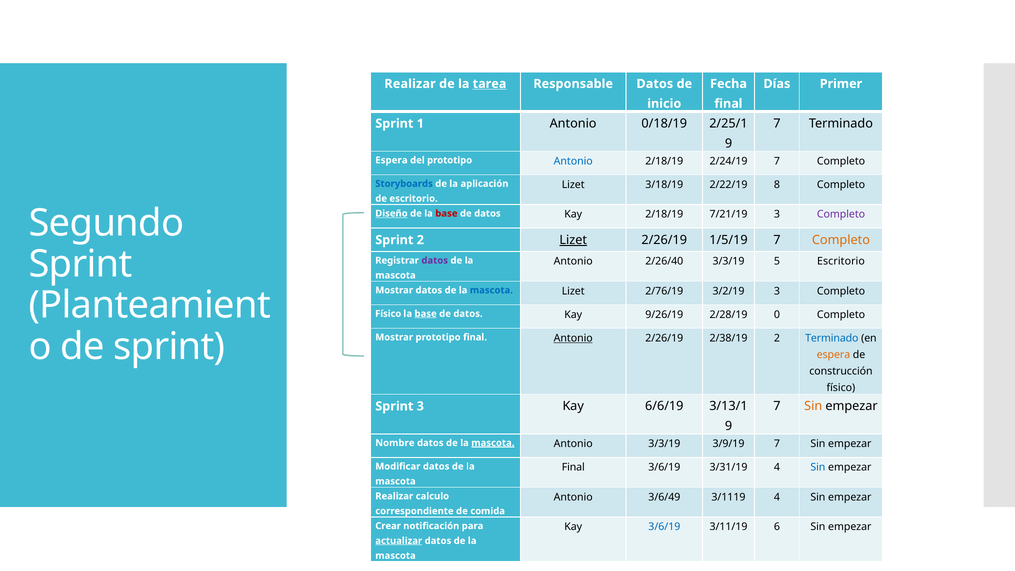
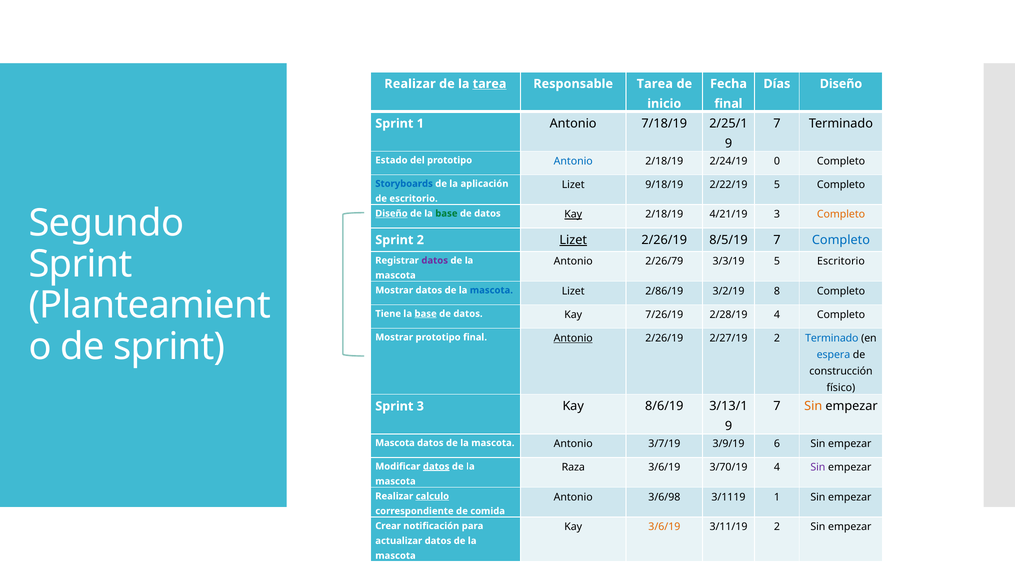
Responsable Datos: Datos -> Tarea
Días Primer: Primer -> Diseño
0/18/19: 0/18/19 -> 7/18/19
Espera at (391, 160): Espera -> Estado
2/24/19 7: 7 -> 0
3/18/19: 3/18/19 -> 9/18/19
2/22/19 8: 8 -> 5
base at (446, 213) colour: red -> green
Kay at (573, 214) underline: none -> present
7/21/19: 7/21/19 -> 4/21/19
Completo at (841, 214) colour: purple -> orange
1/5/19: 1/5/19 -> 8/5/19
Completo at (841, 240) colour: orange -> blue
2/26/40: 2/26/40 -> 2/26/79
2/76/19: 2/76/19 -> 2/86/19
3/2/19 3: 3 -> 8
Físico at (388, 314): Físico -> Tiene
9/26/19: 9/26/19 -> 7/26/19
2/28/19 0: 0 -> 4
2/38/19: 2/38/19 -> 2/27/19
espera at (833, 355) colour: orange -> blue
6/6/19: 6/6/19 -> 8/6/19
Nombre at (395, 443): Nombre -> Mascota
mascota at (493, 443) underline: present -> none
Antonio 3/3/19: 3/3/19 -> 3/7/19
3/9/19 7: 7 -> 6
Final at (573, 467): Final -> Raza
3/31/19: 3/31/19 -> 3/70/19
Sin at (818, 467) colour: blue -> purple
datos at (436, 466) underline: none -> present
3/6/49: 3/6/49 -> 3/6/98
3/1119 4: 4 -> 1
calculo underline: none -> present
3/6/19 at (664, 527) colour: blue -> orange
3/11/19 6: 6 -> 2
actualizar underline: present -> none
